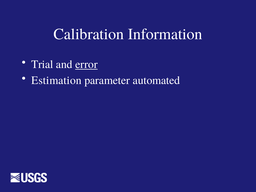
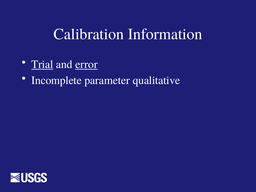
Trial underline: none -> present
Estimation: Estimation -> Incomplete
automated: automated -> qualitative
